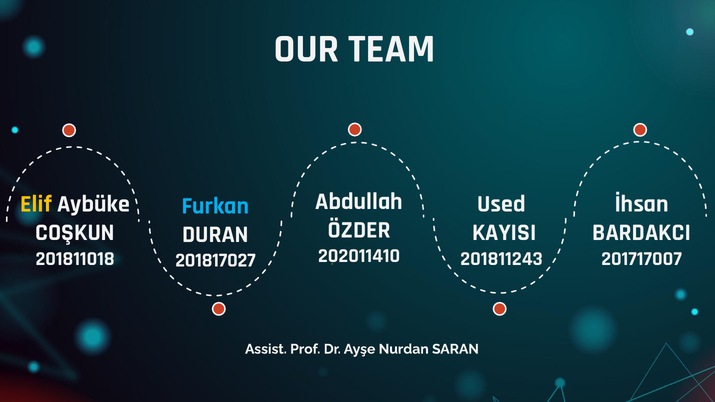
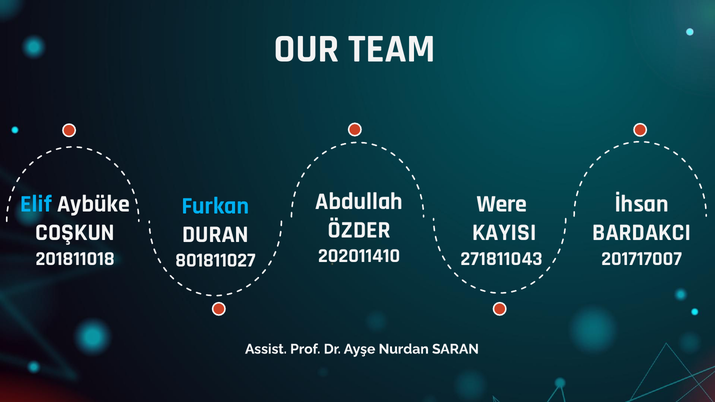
Elif colour: yellow -> light blue
Used: Used -> Were
201811243: 201811243 -> 271811043
201817027: 201817027 -> 801811027
